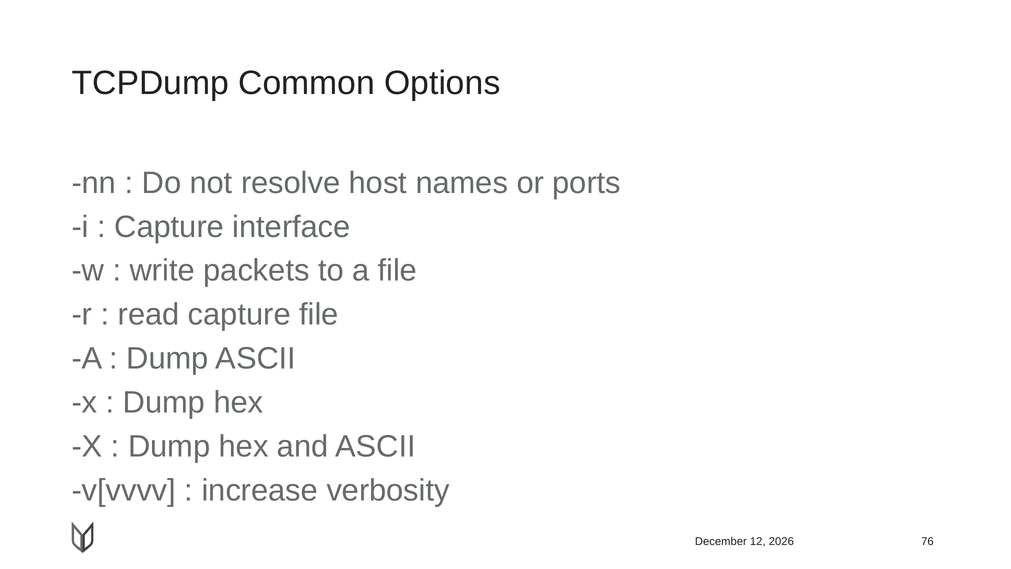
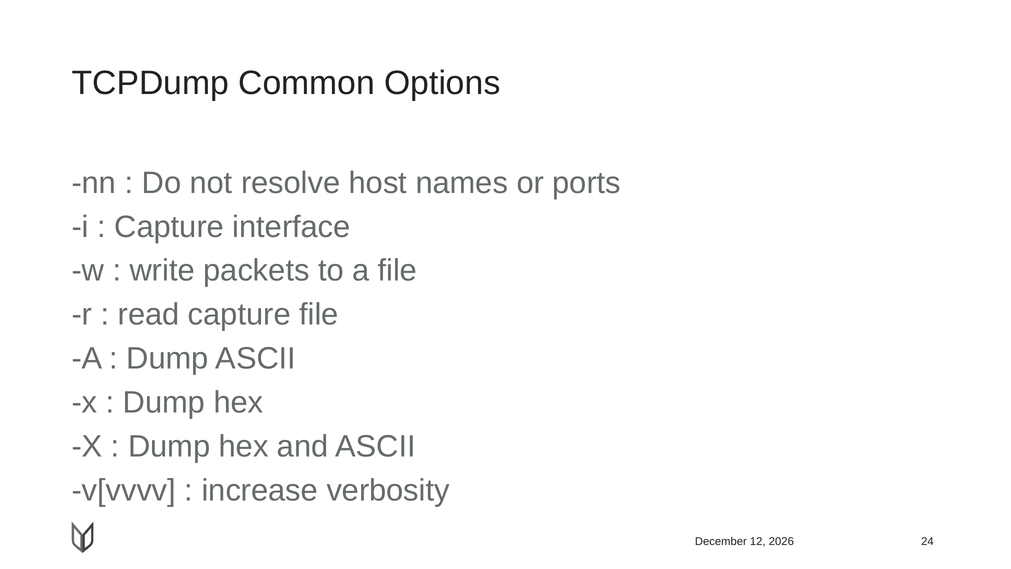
76: 76 -> 24
